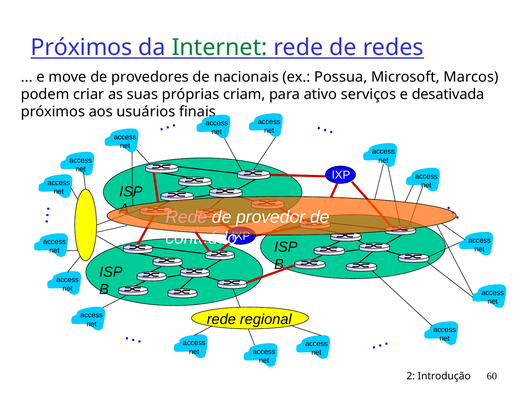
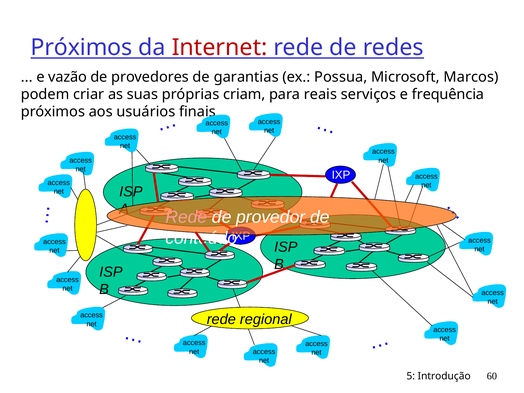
Internet colour: green -> red
move: move -> vazão
nacionais: nacionais -> garantias
ativo: ativo -> reais
desativada: desativada -> frequência
2: 2 -> 5
